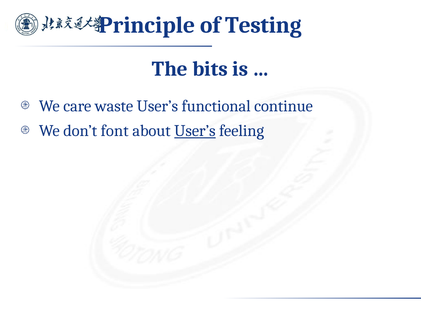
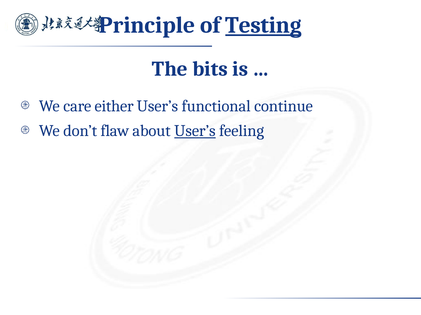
Testing underline: none -> present
waste: waste -> either
font: font -> flaw
